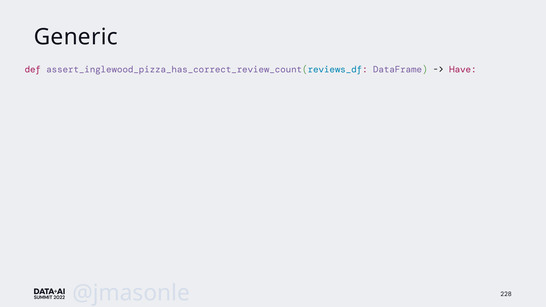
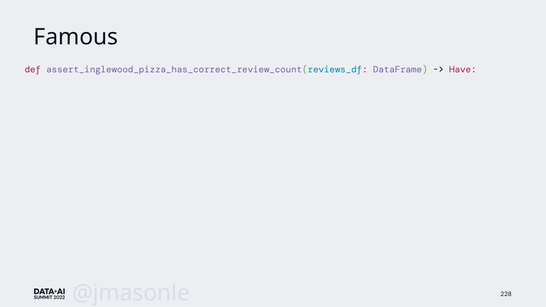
Generic: Generic -> Famous
